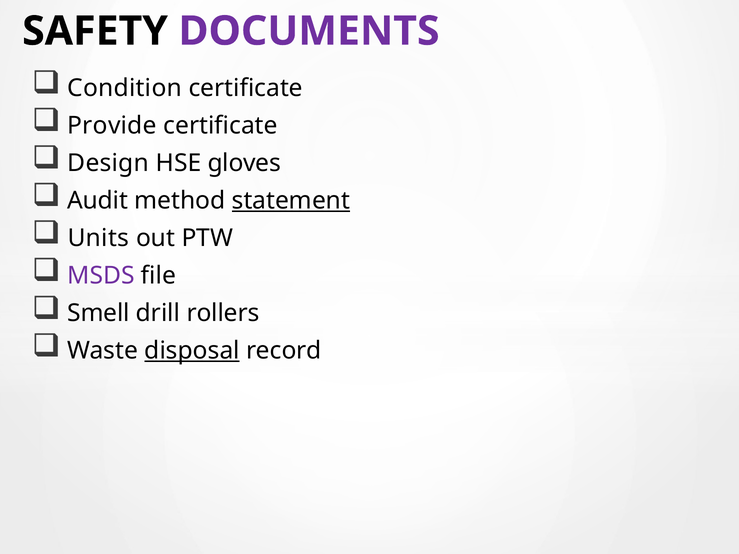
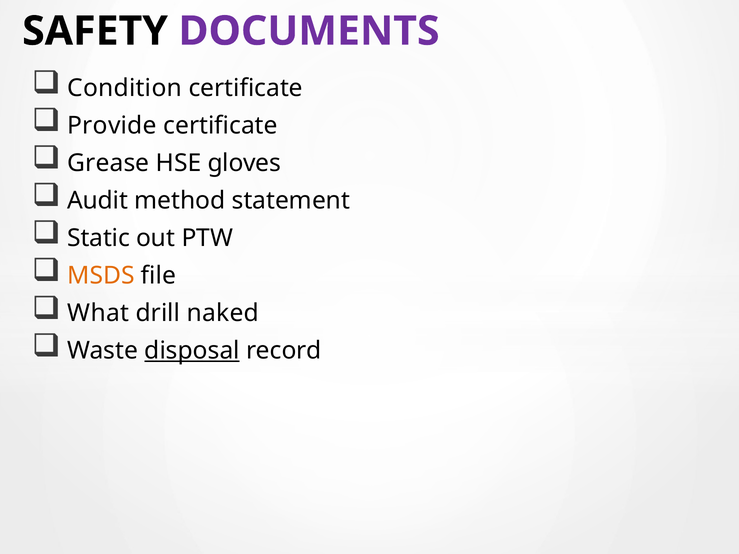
Design: Design -> Grease
statement underline: present -> none
Units: Units -> Static
MSDS colour: purple -> orange
Smell: Smell -> What
rollers: rollers -> naked
